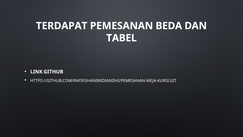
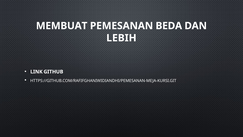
TERDAPAT: TERDAPAT -> MEMBUAT
TABEL: TABEL -> LEBIH
